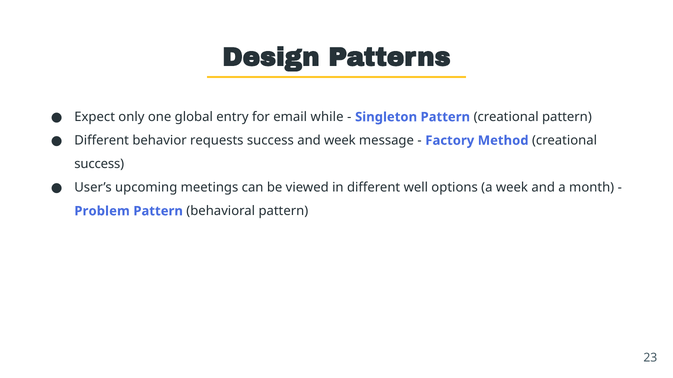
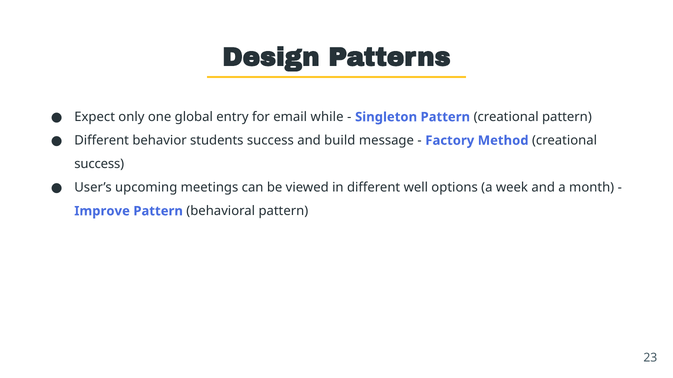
requests: requests -> students
and week: week -> build
Problem: Problem -> Improve
